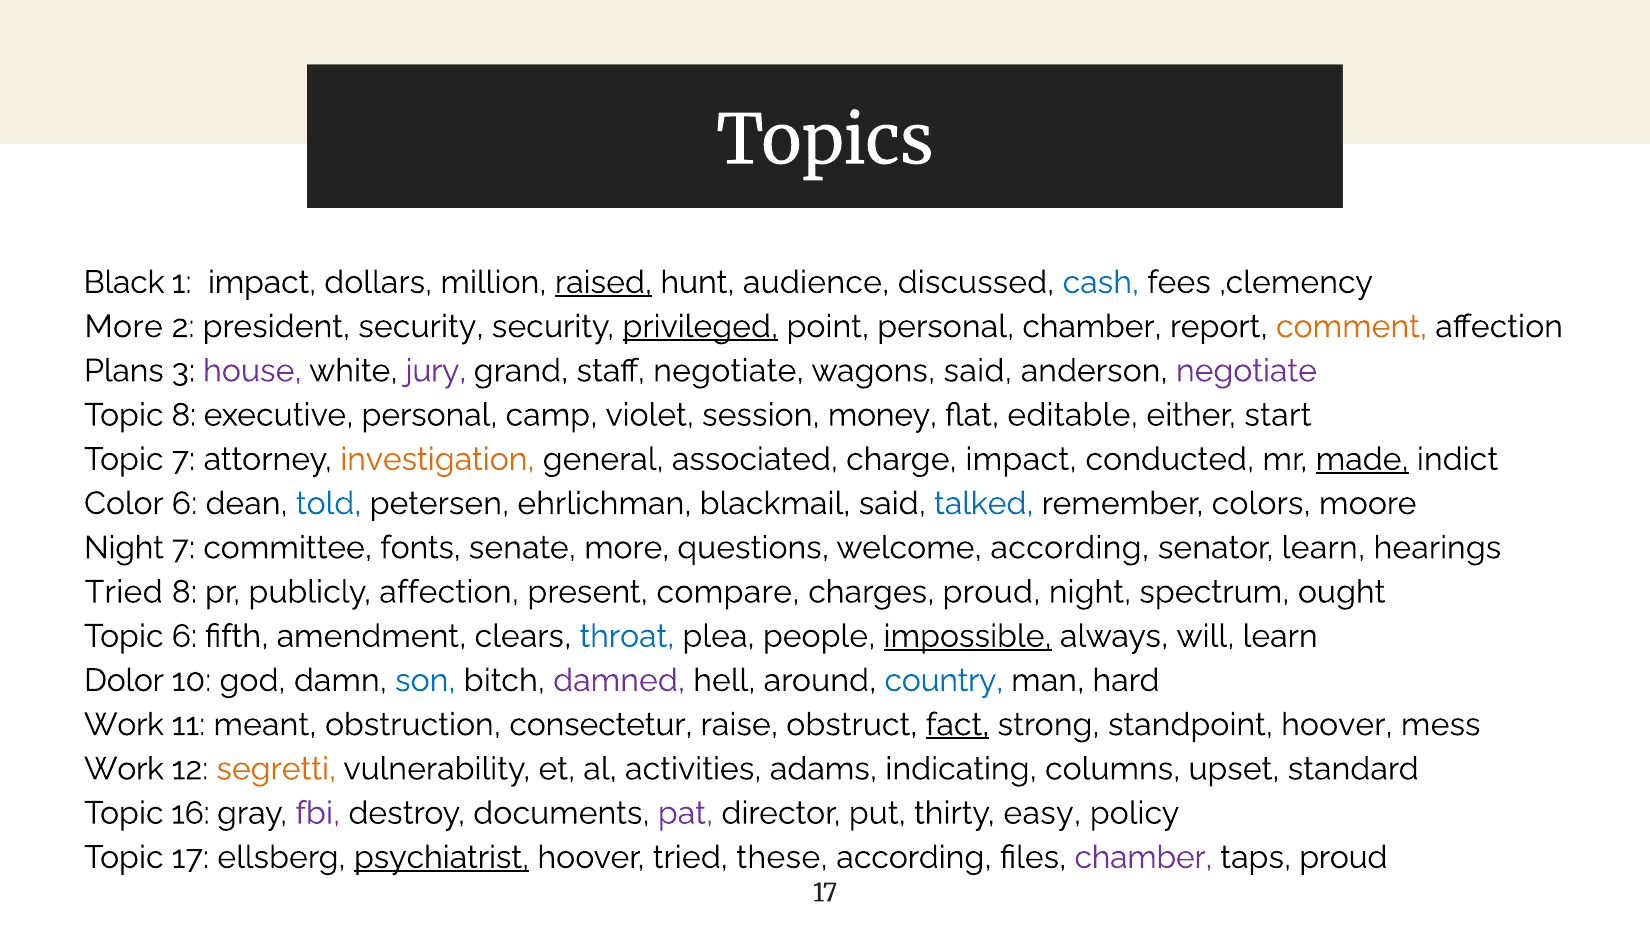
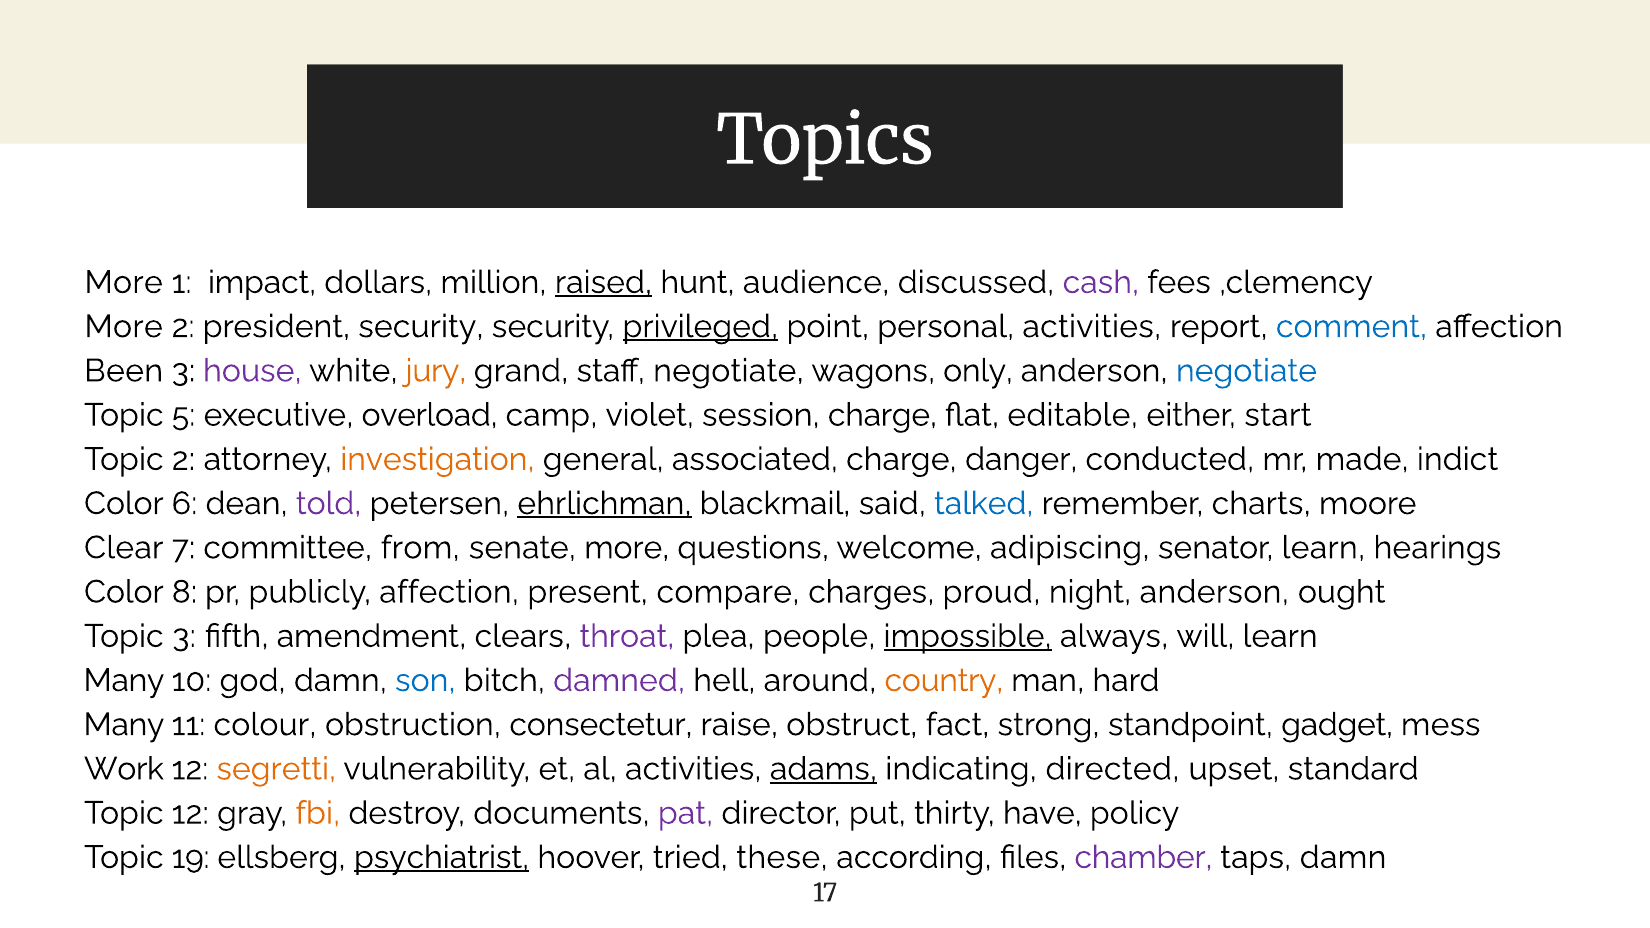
Black at (124, 282): Black -> More
cash colour: blue -> purple
personal chamber: chamber -> activities
comment colour: orange -> blue
Plans: Plans -> Been
jury colour: purple -> orange
wagons said: said -> only
negotiate at (1246, 371) colour: purple -> blue
Topic 8: 8 -> 5
executive personal: personal -> overload
session money: money -> charge
Topic 7: 7 -> 2
charge impact: impact -> danger
made underline: present -> none
told colour: blue -> purple
ehrlichman underline: none -> present
colors: colors -> charts
Night at (124, 548): Night -> Clear
fonts: fonts -> from
welcome according: according -> adipiscing
Tried at (124, 592): Tried -> Color
night spectrum: spectrum -> anderson
Topic 6: 6 -> 3
throat colour: blue -> purple
Dolor at (124, 681): Dolor -> Many
country colour: blue -> orange
Work at (124, 725): Work -> Many
meant: meant -> colour
fact underline: present -> none
standpoint hoover: hoover -> gadget
adams underline: none -> present
columns: columns -> directed
Topic 16: 16 -> 12
fbi colour: purple -> orange
thirty easy: easy -> have
Topic 17: 17 -> 19
taps proud: proud -> damn
